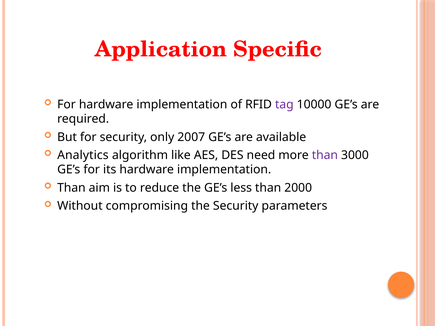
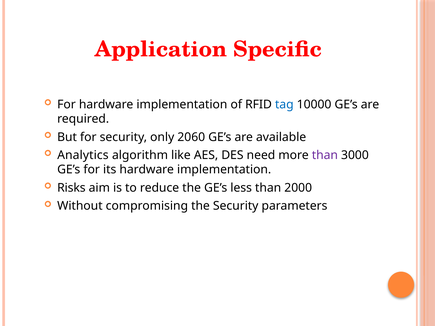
tag colour: purple -> blue
2007: 2007 -> 2060
Than at (71, 188): Than -> Risks
